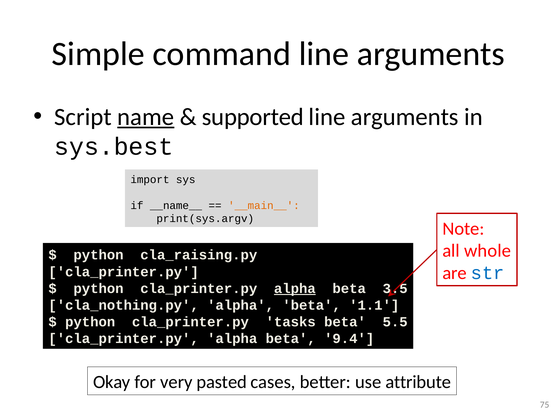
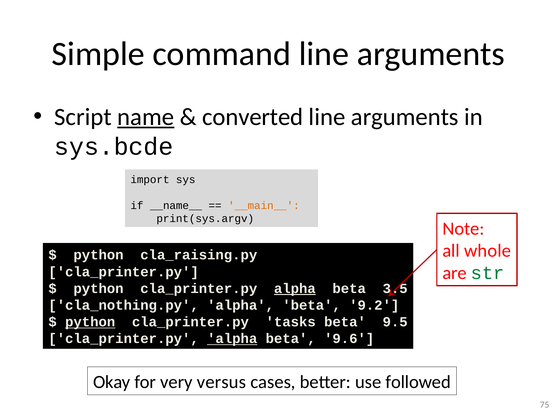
supported: supported -> converted
sys.best: sys.best -> sys.bcde
str colour: blue -> green
1.1: 1.1 -> 9.2
python at (90, 322) underline: none -> present
5.5: 5.5 -> 9.5
alpha at (232, 338) underline: none -> present
9.4: 9.4 -> 9.6
pasted: pasted -> versus
attribute: attribute -> followed
